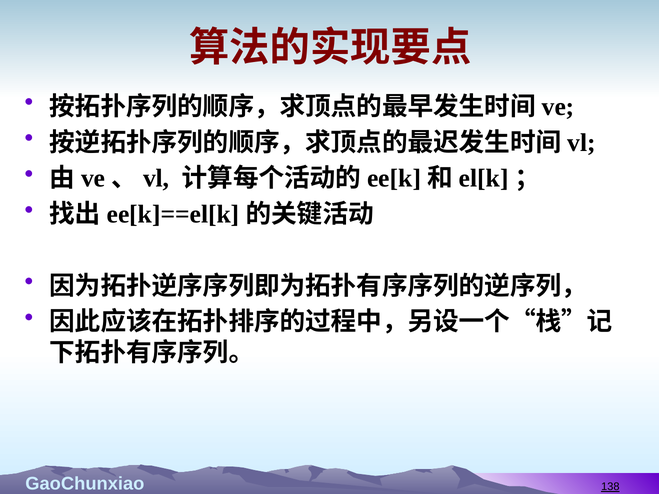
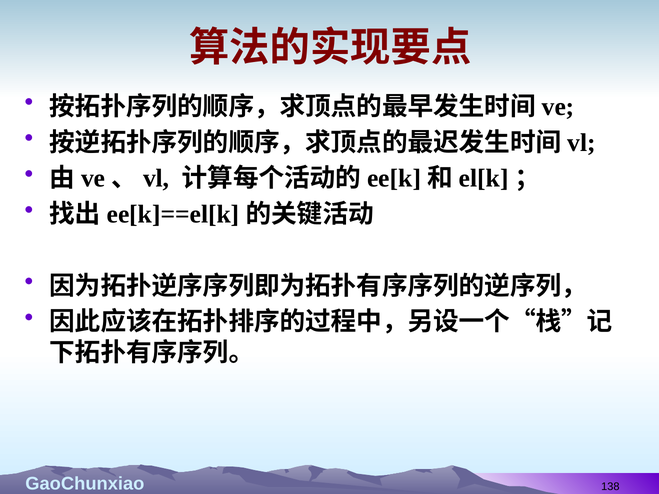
138 underline: present -> none
